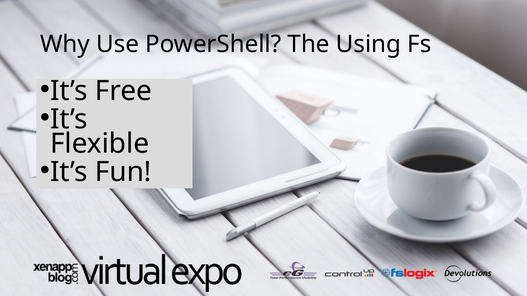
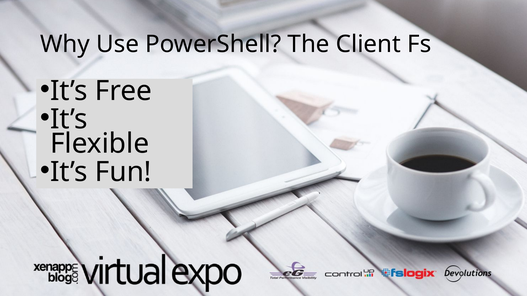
Using: Using -> Client
